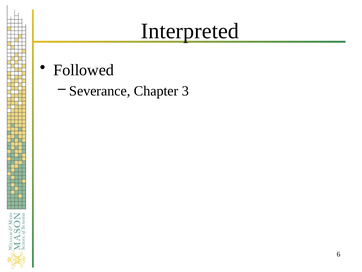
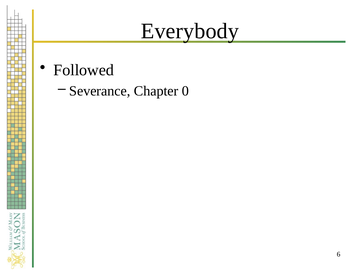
Interpreted: Interpreted -> Everybody
3: 3 -> 0
